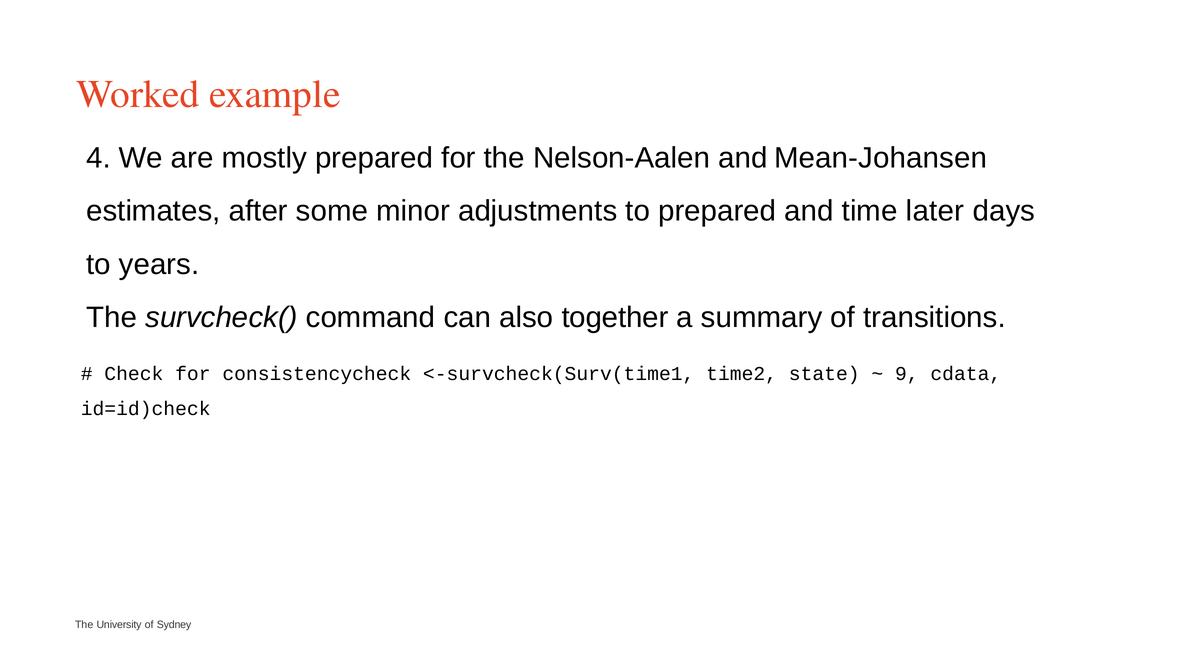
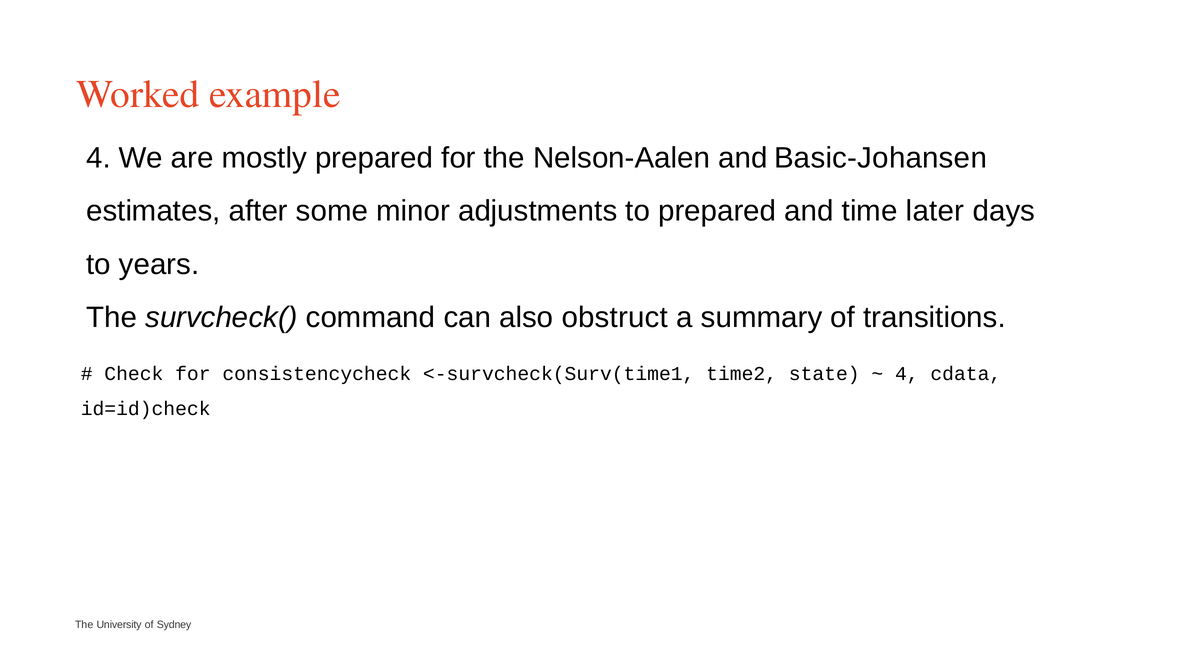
Mean-Johansen: Mean-Johansen -> Basic-Johansen
together: together -> obstruct
9 at (907, 374): 9 -> 4
